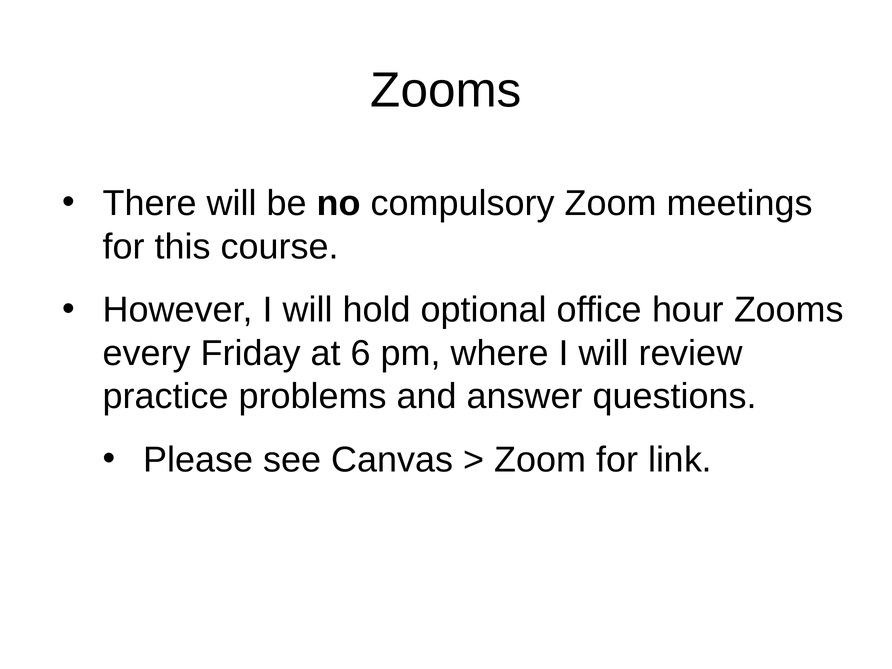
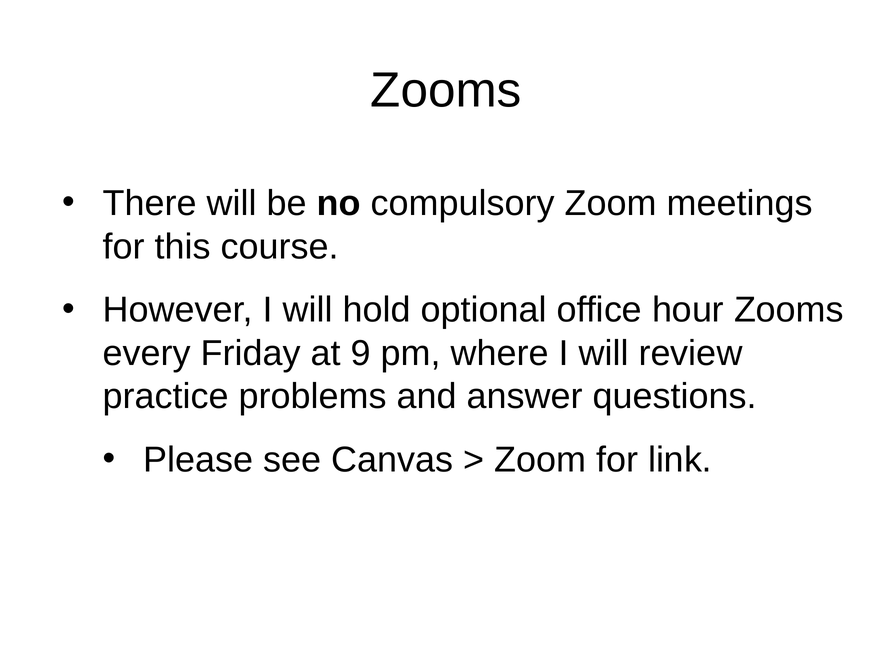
6: 6 -> 9
